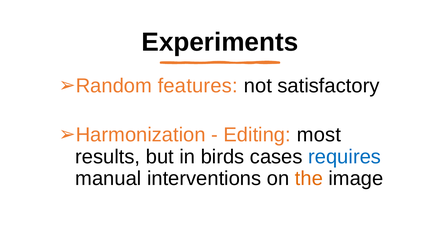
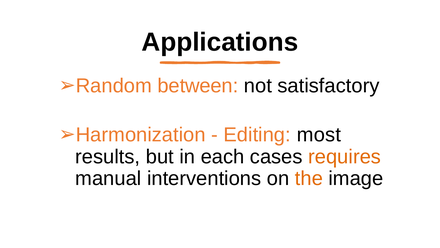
Experiments: Experiments -> Applications
features: features -> between
birds: birds -> each
requires colour: blue -> orange
